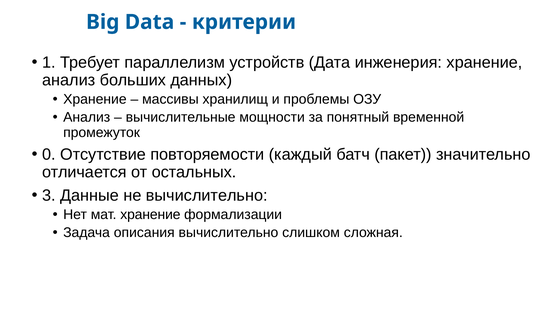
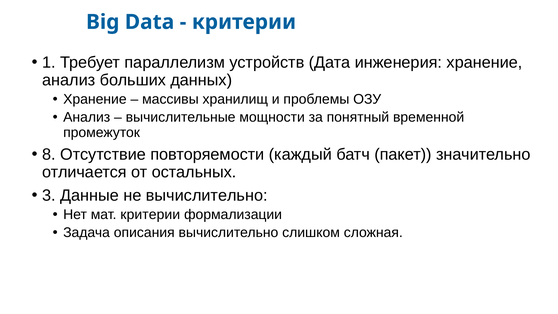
0: 0 -> 8
мат хранение: хранение -> критерии
